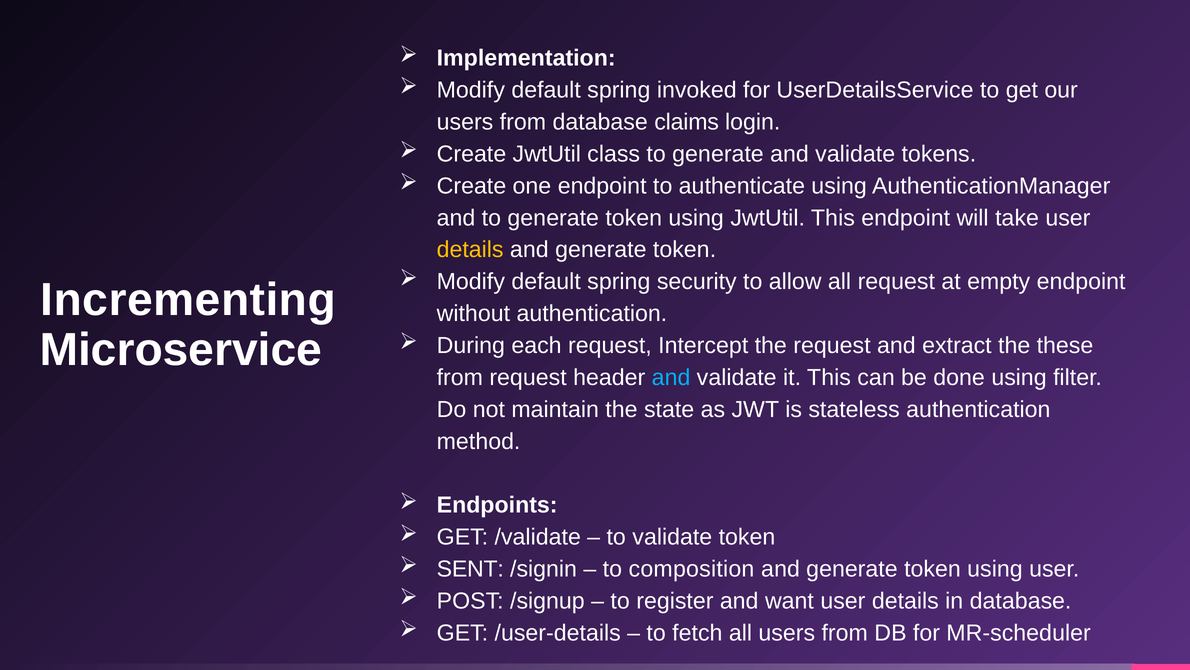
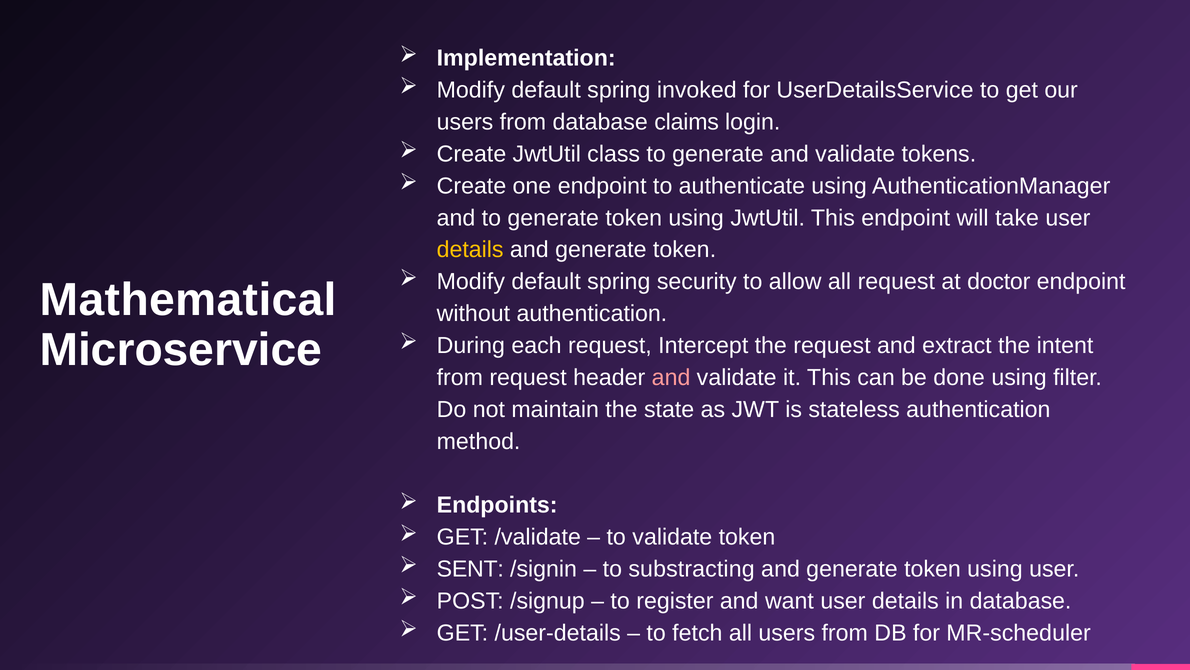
empty: empty -> doctor
Incrementing: Incrementing -> Mathematical
these: these -> intent
and at (671, 377) colour: light blue -> pink
composition: composition -> substracting
